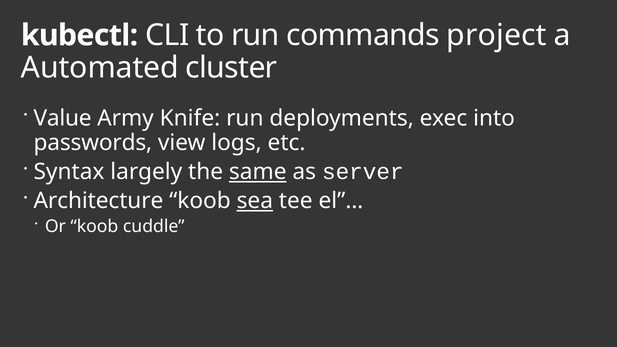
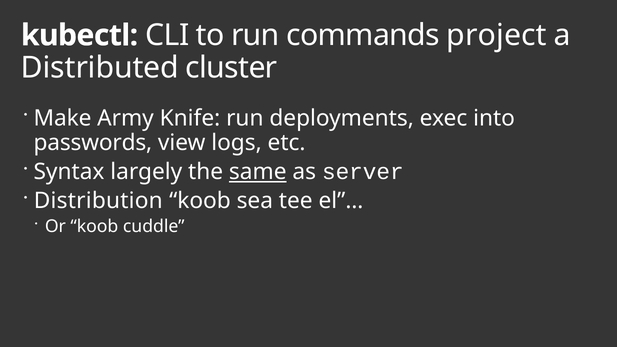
Automated: Automated -> Distributed
Value: Value -> Make
Architecture: Architecture -> Distribution
sea underline: present -> none
